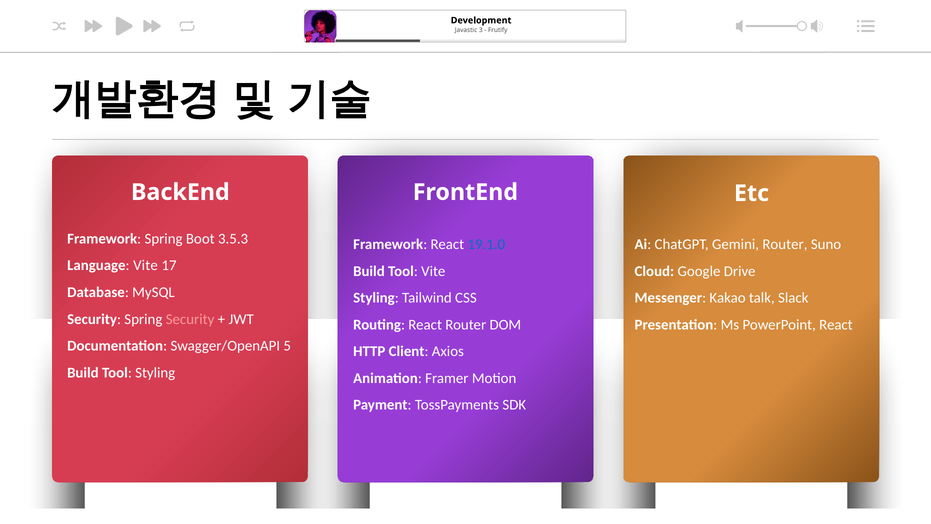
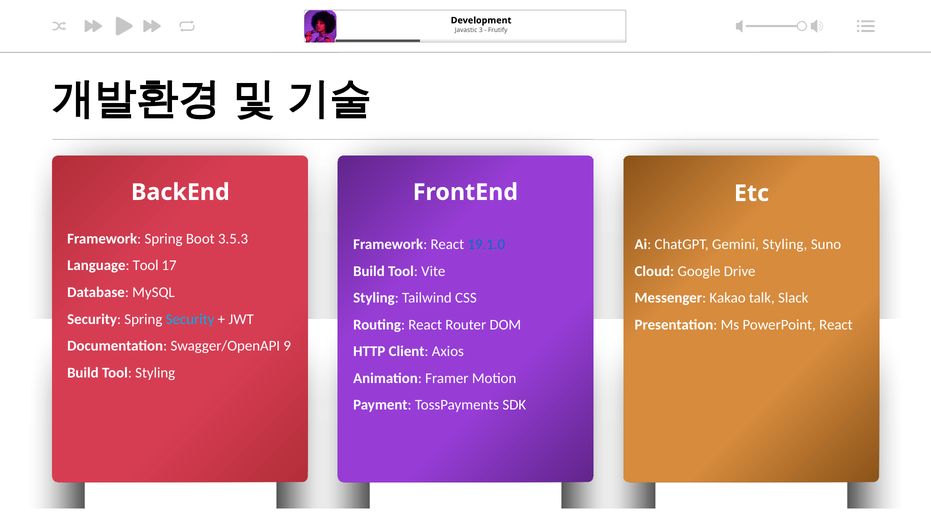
Router at (785, 244): Router -> Styling
Language Vite: Vite -> Tool
Security at (190, 319) colour: pink -> light blue
5: 5 -> 9
